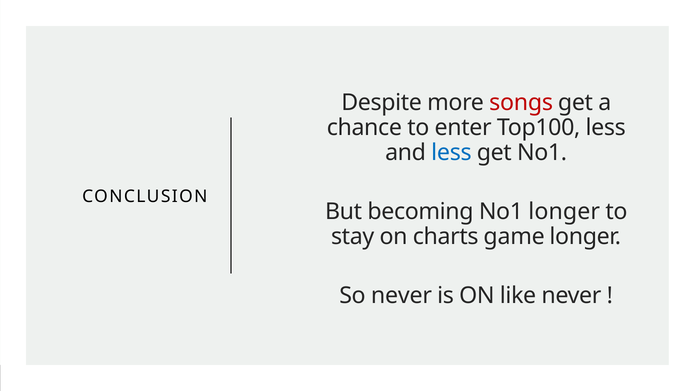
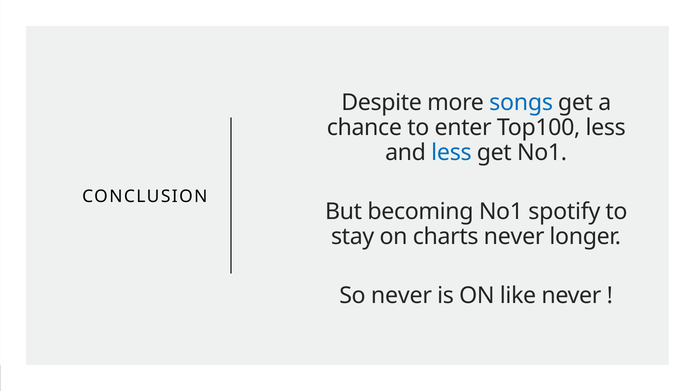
songs colour: red -> blue
No1 longer: longer -> spotify
charts game: game -> never
